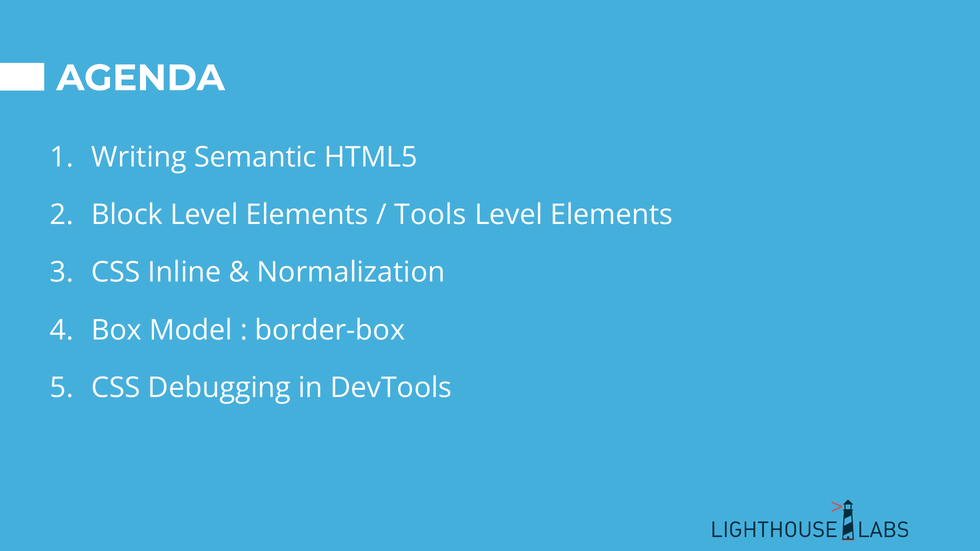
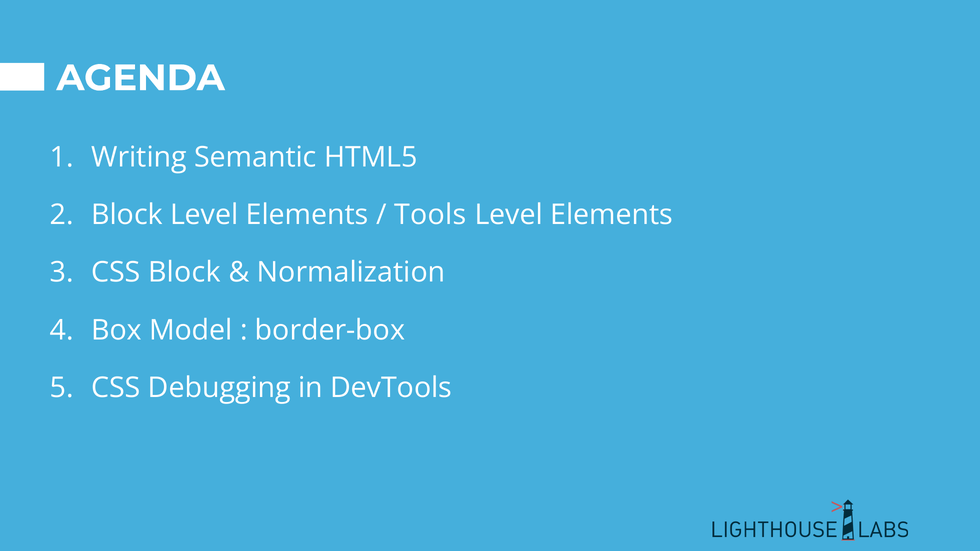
CSS Inline: Inline -> Block
